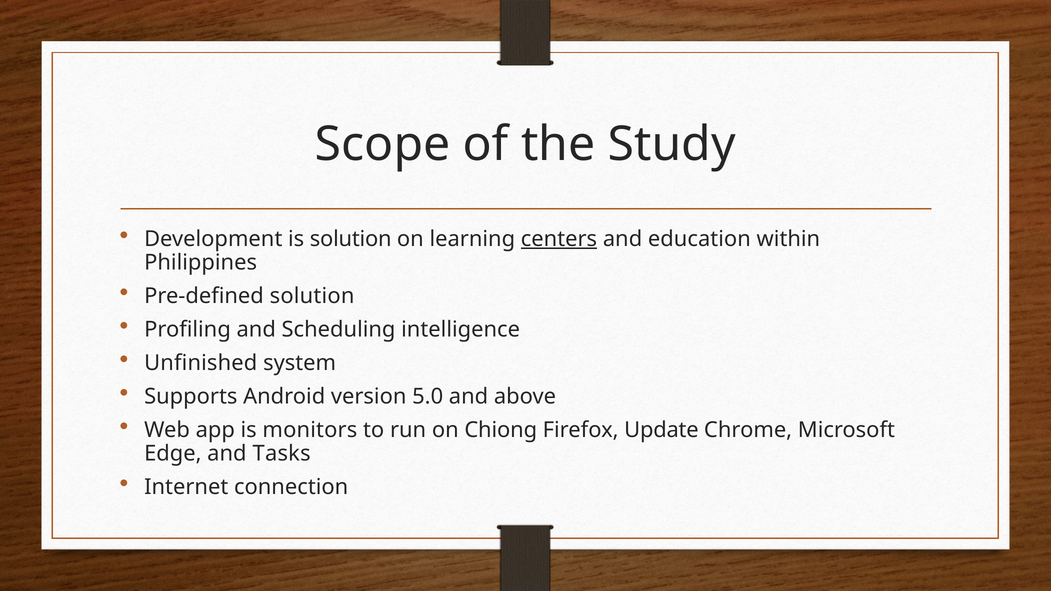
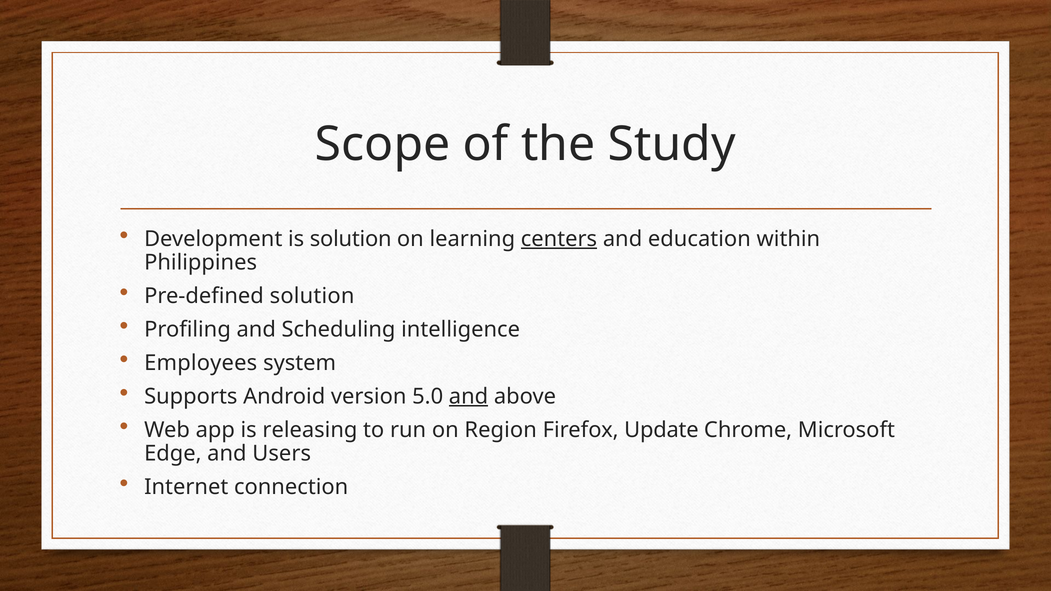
Unfinished: Unfinished -> Employees
and at (469, 397) underline: none -> present
monitors: monitors -> releasing
Chiong: Chiong -> Region
Tasks: Tasks -> Users
